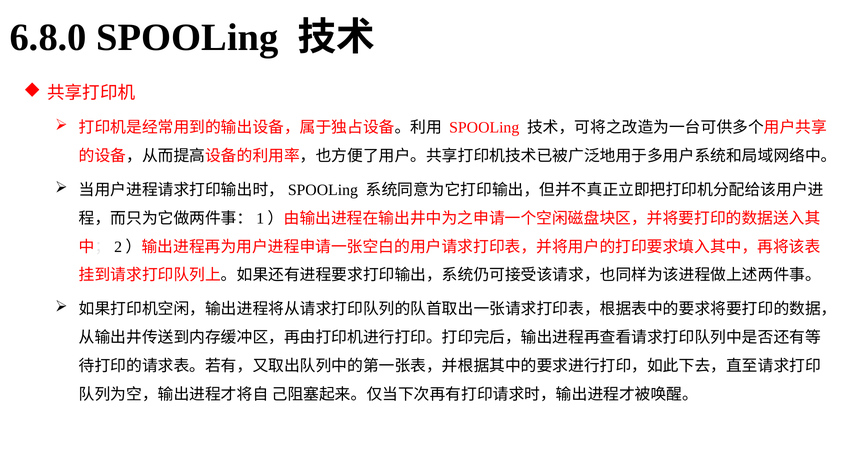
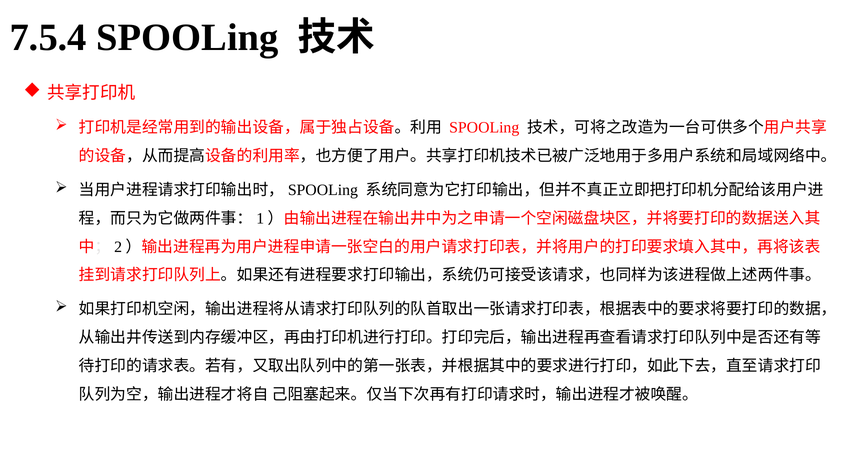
6.8.0: 6.8.0 -> 7.5.4
